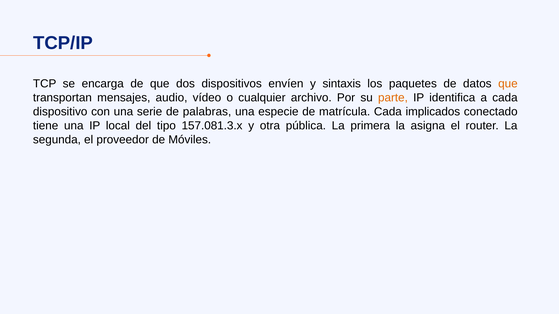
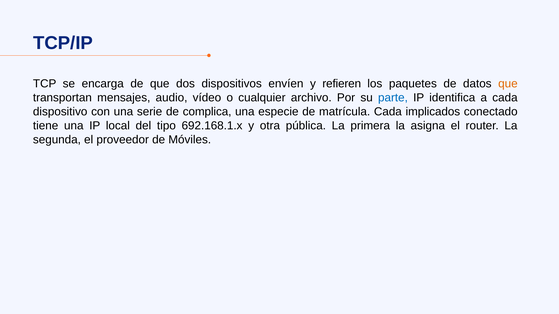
sintaxis: sintaxis -> refieren
parte colour: orange -> blue
palabras: palabras -> complica
157.081.3.x: 157.081.3.x -> 692.168.1.x
